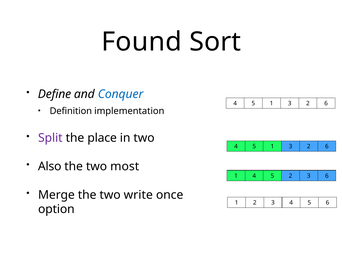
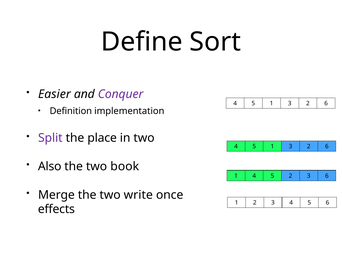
Found: Found -> Define
Define: Define -> Easier
Conquer colour: blue -> purple
most: most -> book
option: option -> effects
